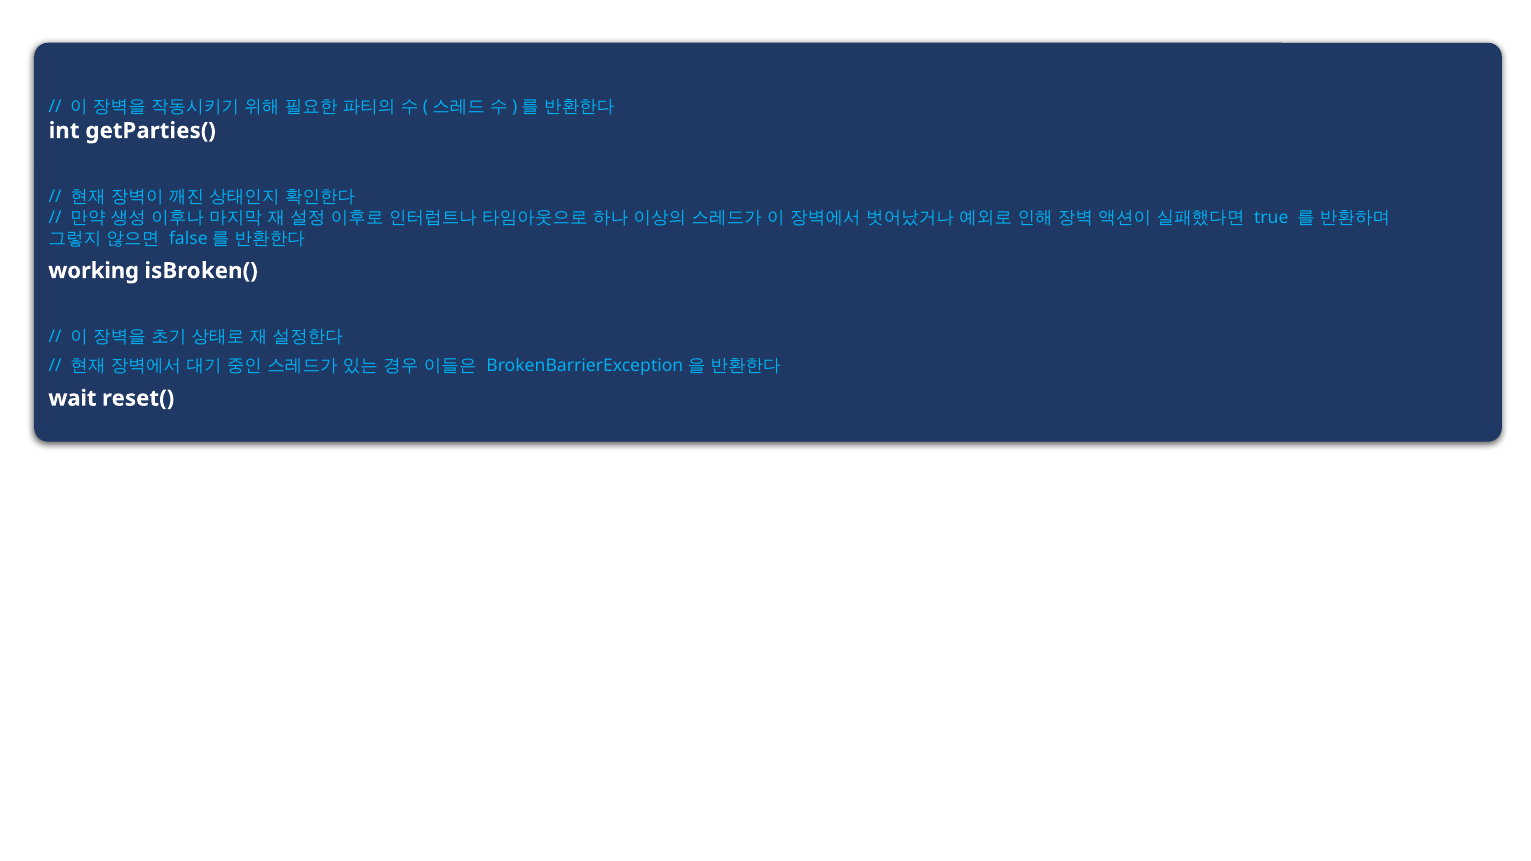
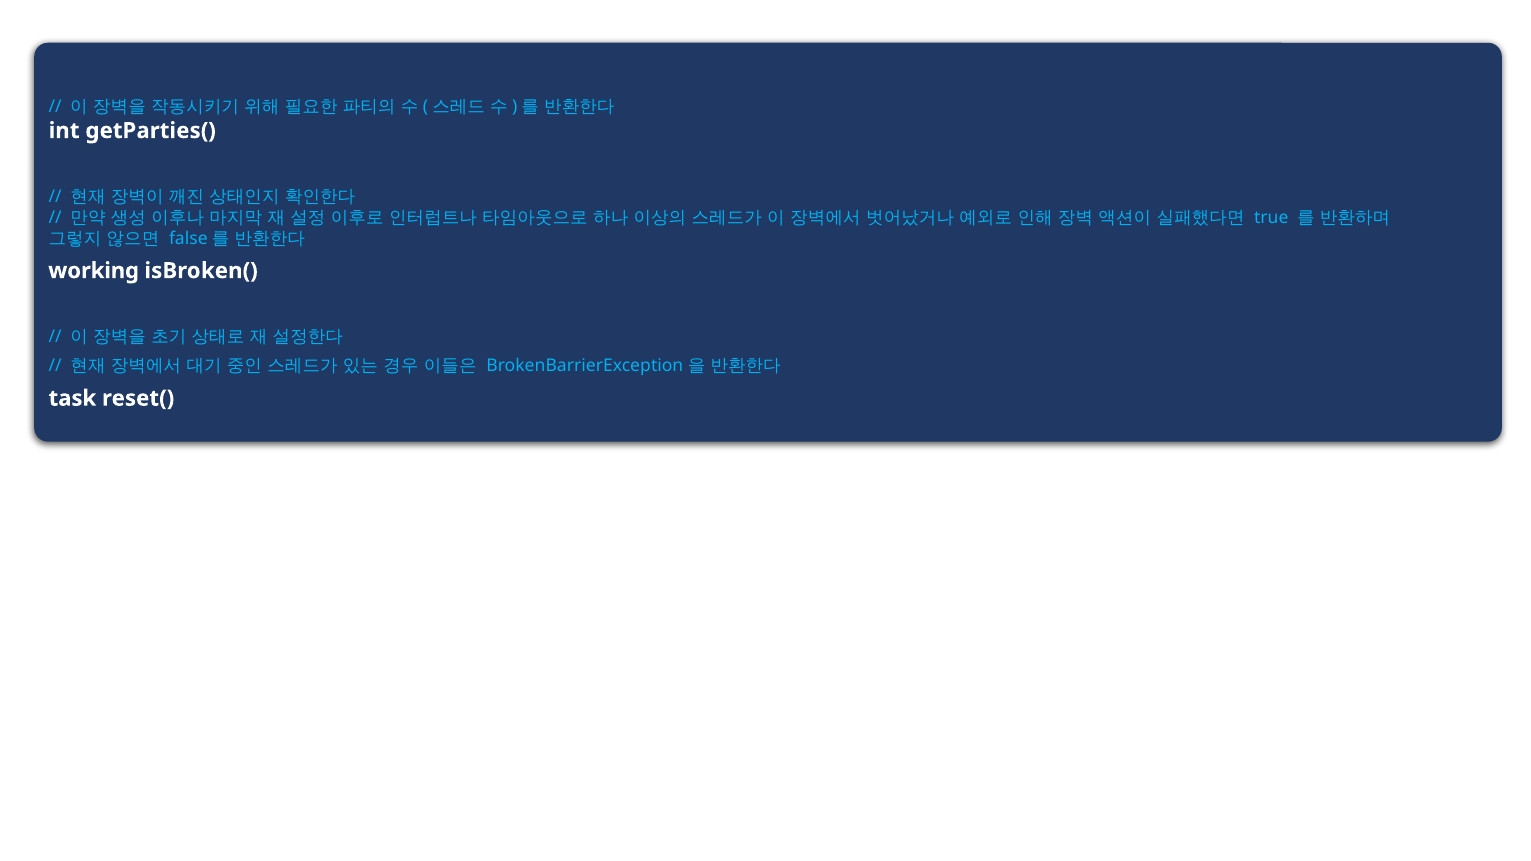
wait: wait -> task
